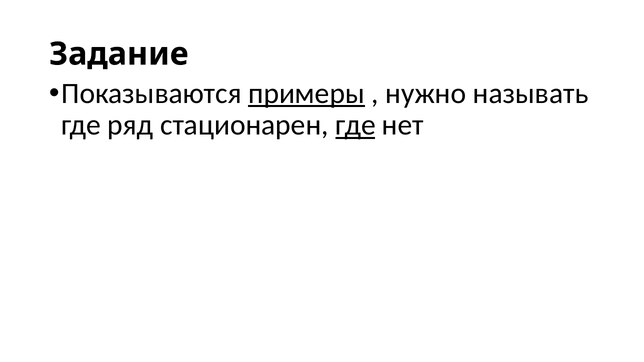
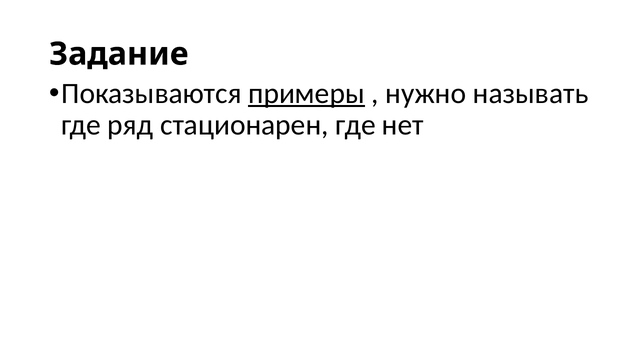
где at (355, 125) underline: present -> none
